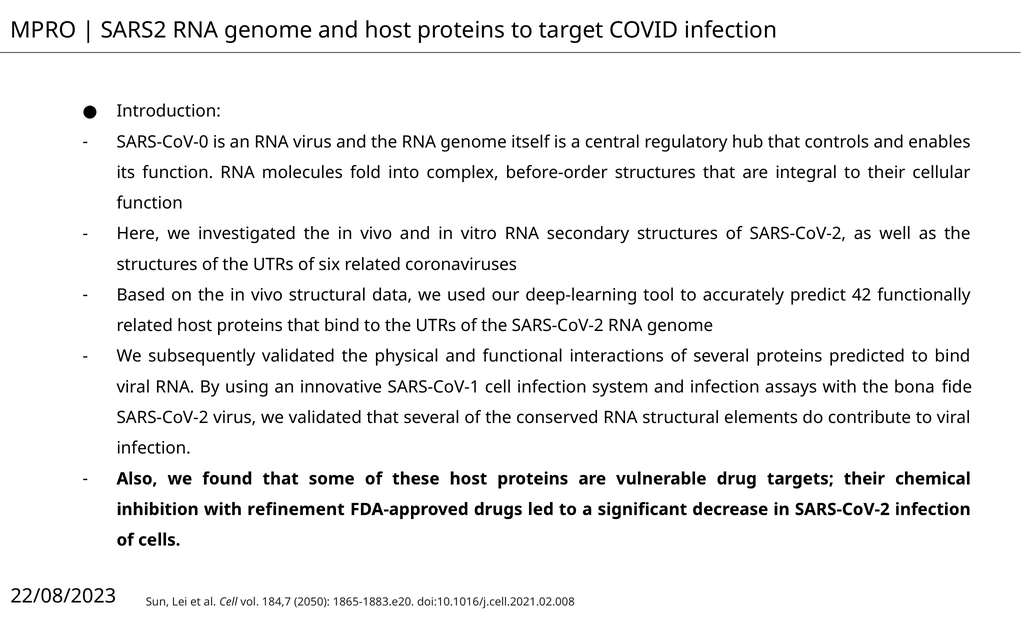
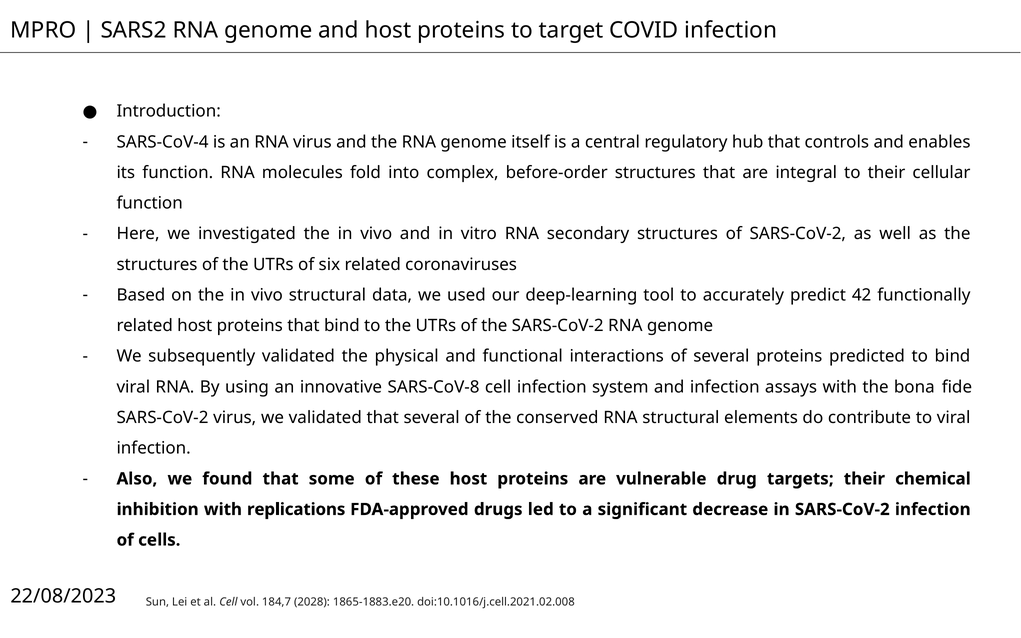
SARS-CoV-0: SARS-CoV-0 -> SARS-CoV-4
SARS-CoV-1: SARS-CoV-1 -> SARS-CoV-8
refinement: refinement -> replications
2050: 2050 -> 2028
